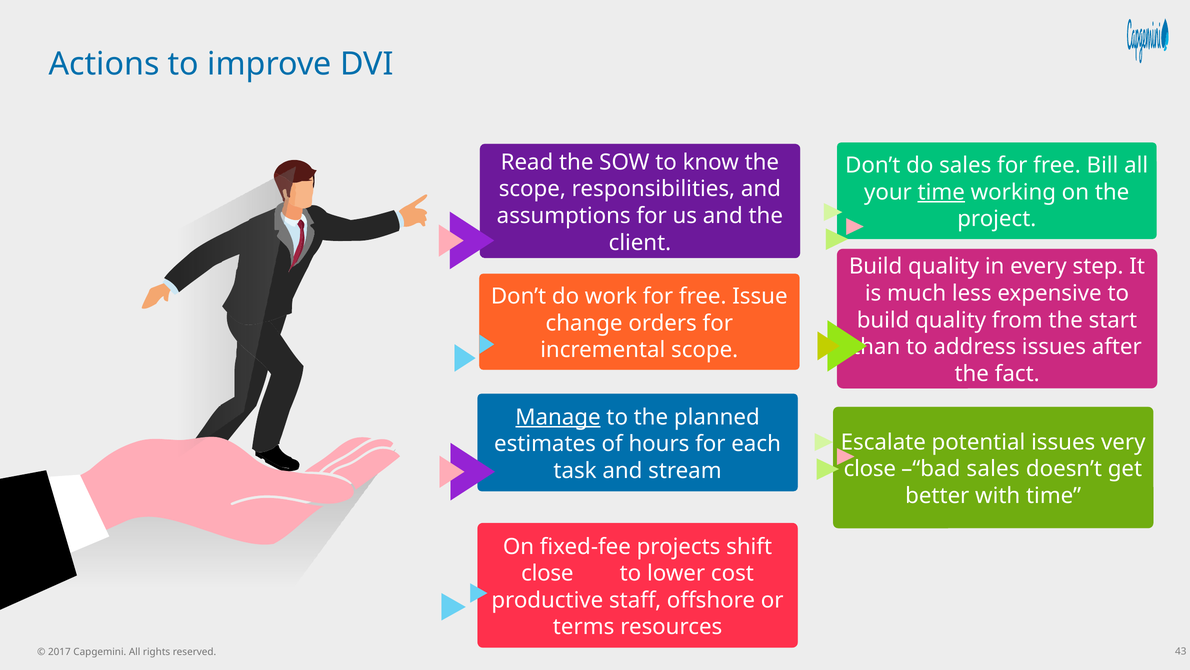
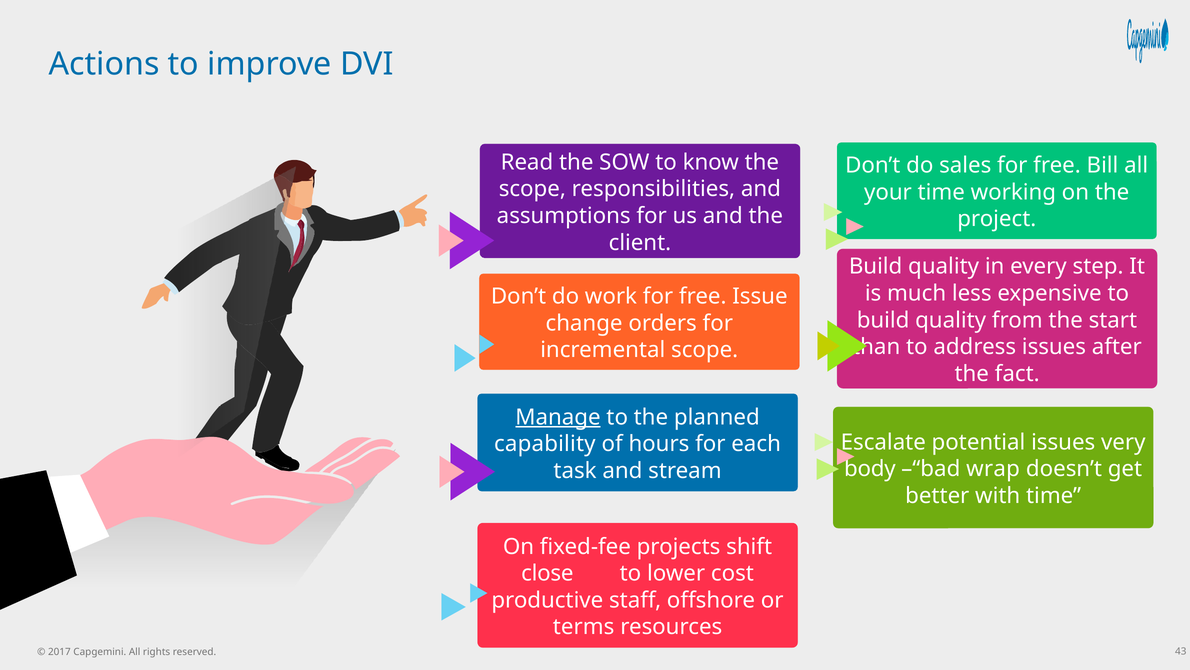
time at (941, 192) underline: present -> none
estimates: estimates -> capability
close at (870, 469): close -> body
–“bad sales: sales -> wrap
